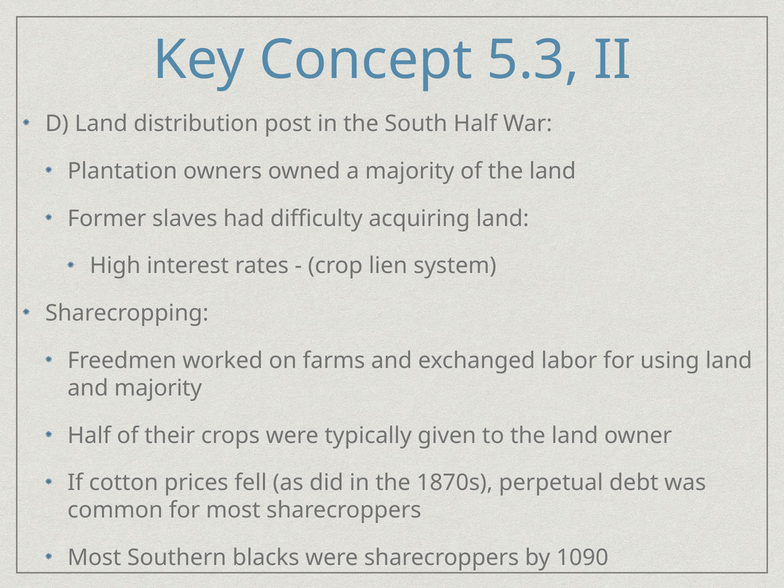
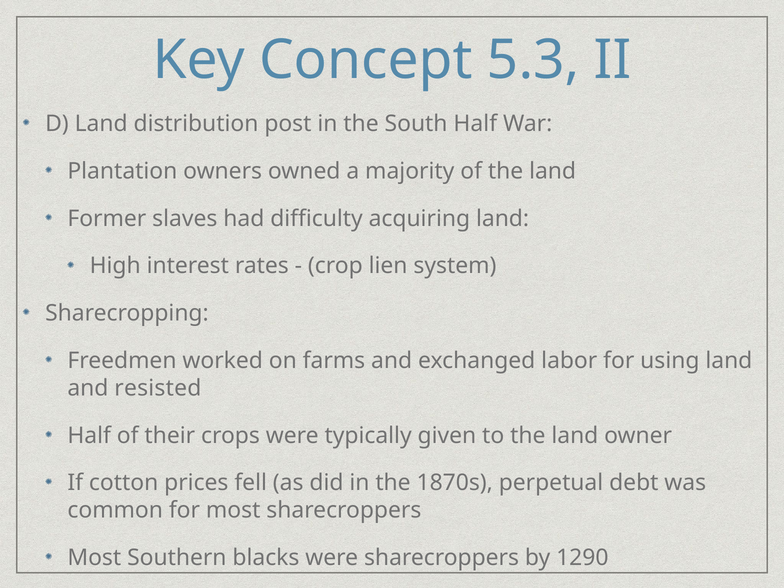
and majority: majority -> resisted
1090: 1090 -> 1290
